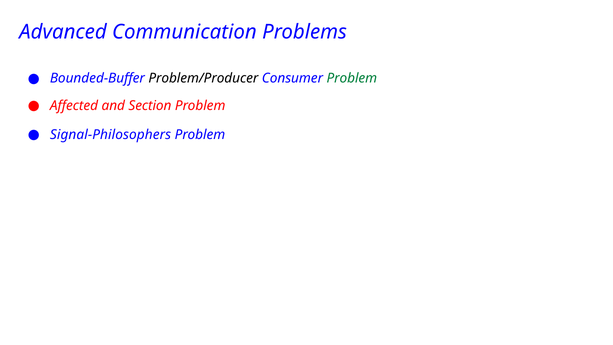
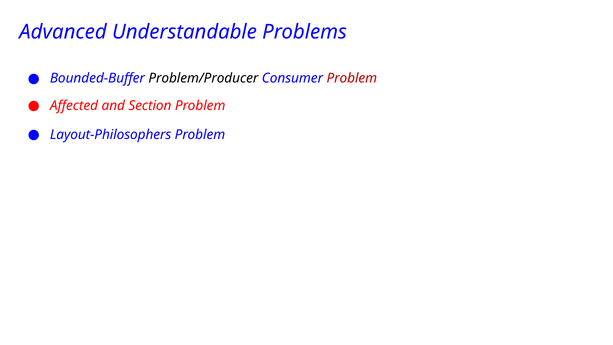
Communication: Communication -> Understandable
Problem at (352, 78) colour: green -> red
Signal-Philosophers: Signal-Philosophers -> Layout-Philosophers
